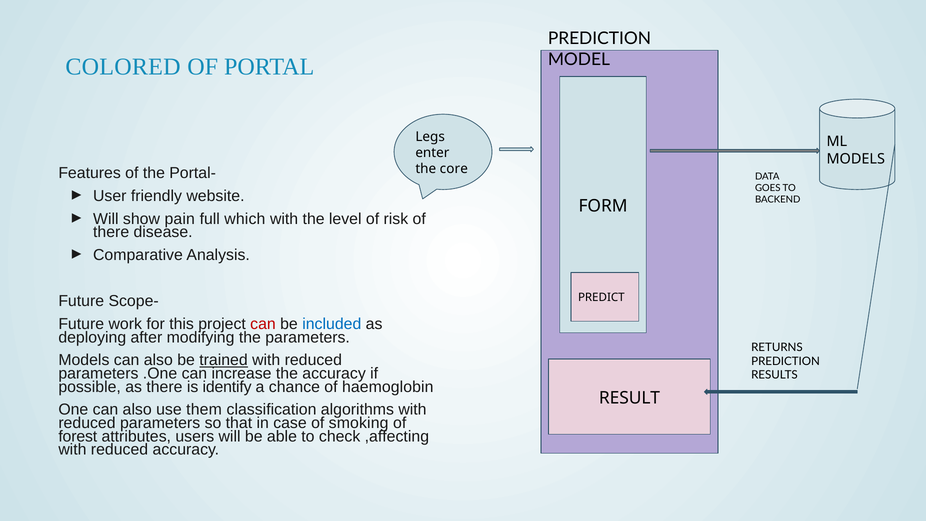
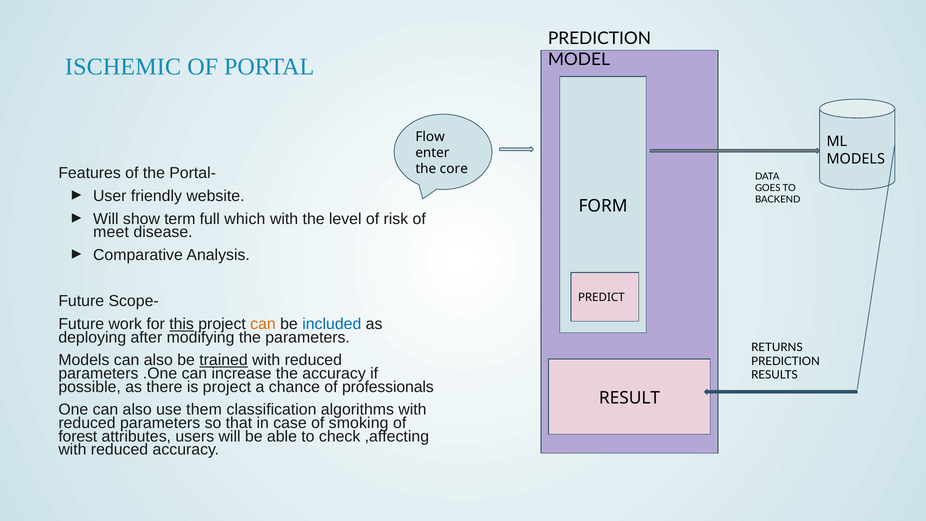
COLORED: COLORED -> ISCHEMIC
Legs: Legs -> Flow
pain: pain -> term
there at (111, 232): there -> meet
this underline: none -> present
can at (263, 324) colour: red -> orange
is identify: identify -> project
haemoglobin: haemoglobin -> professionals
